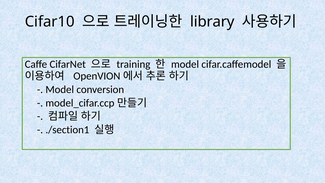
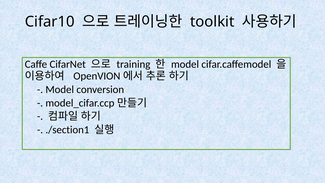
library: library -> toolkit
